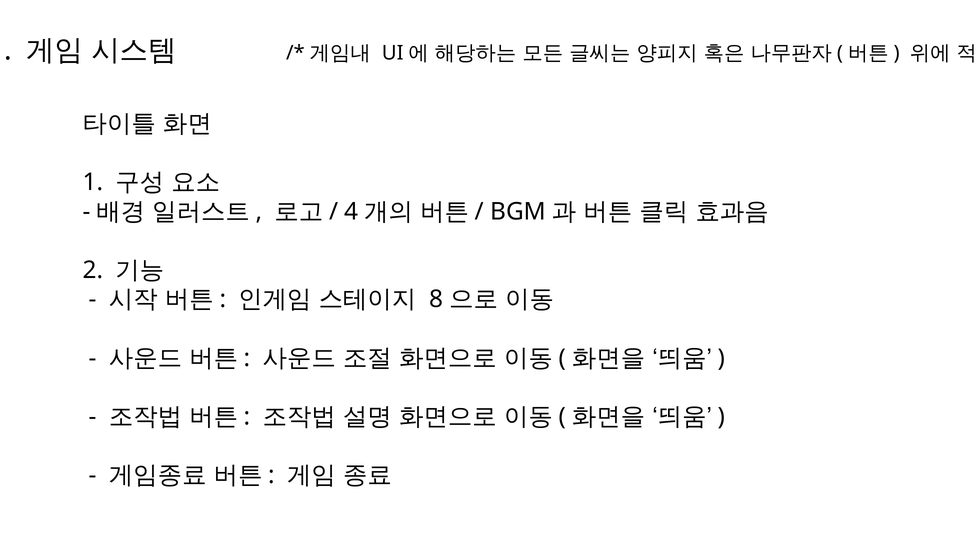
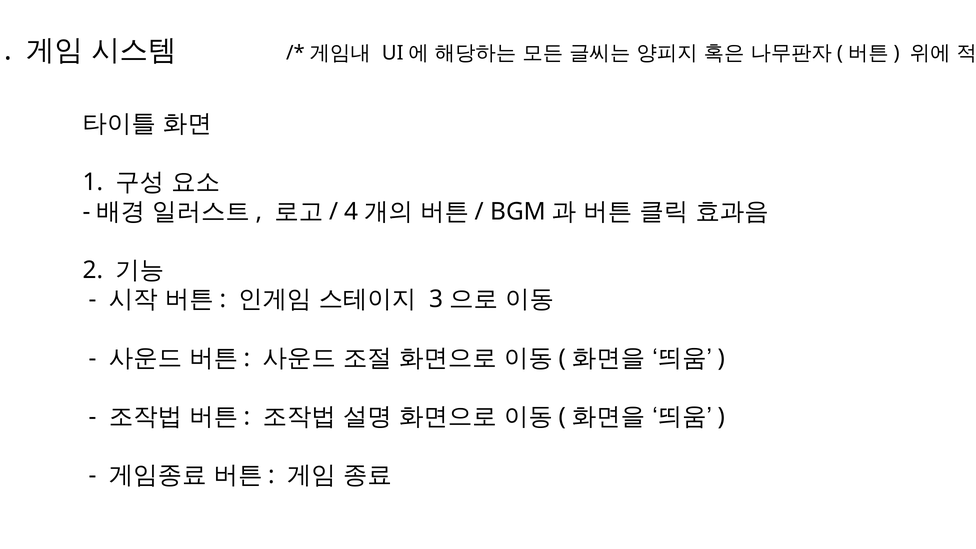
8: 8 -> 3
